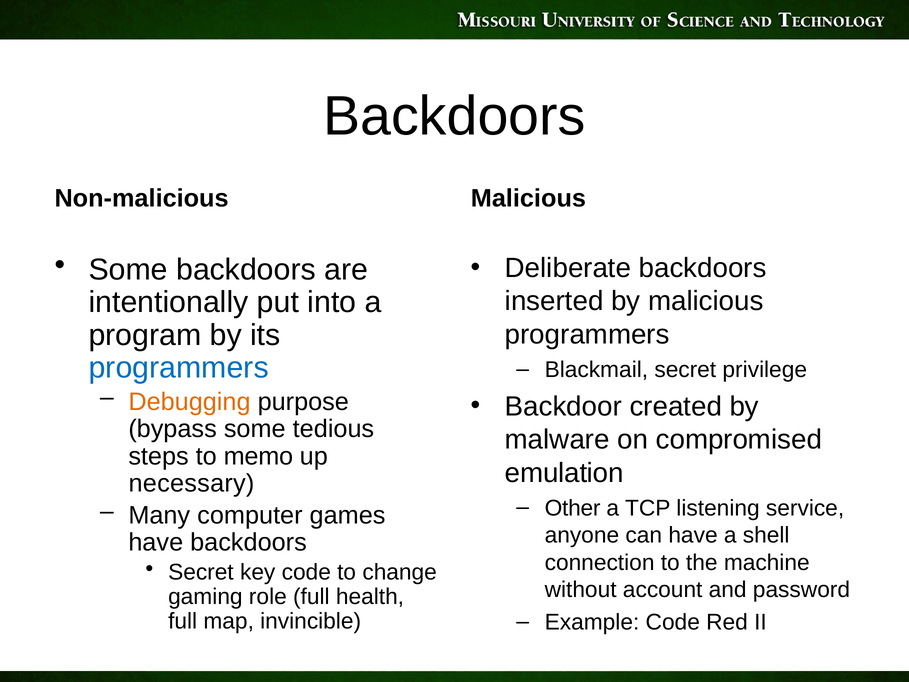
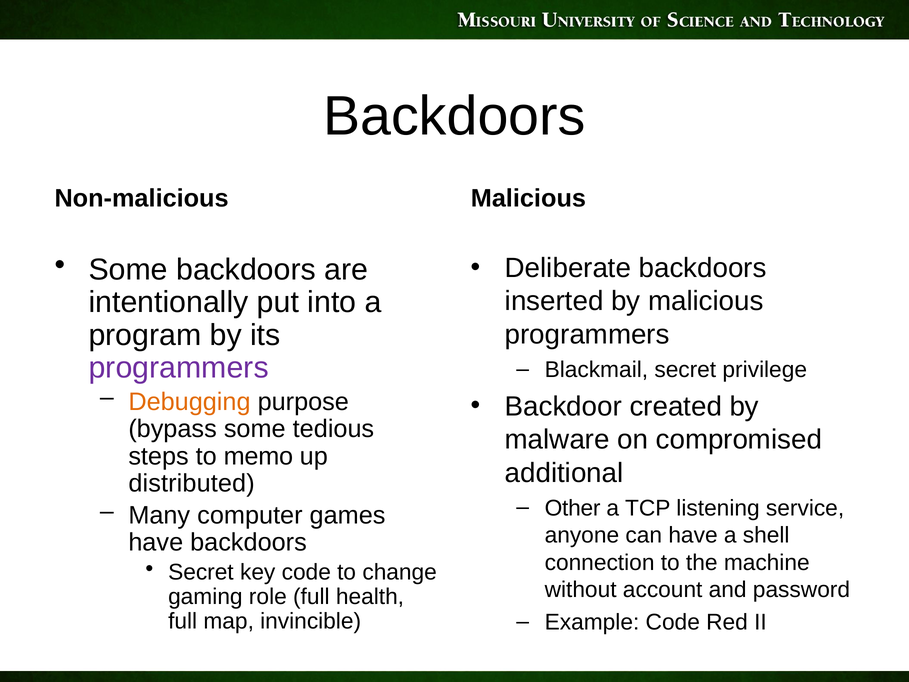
programmers at (179, 368) colour: blue -> purple
emulation: emulation -> additional
necessary: necessary -> distributed
